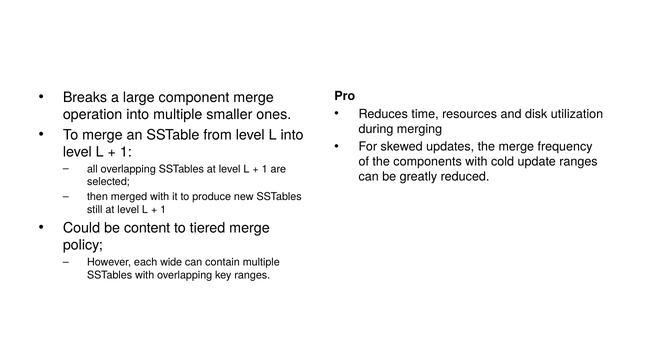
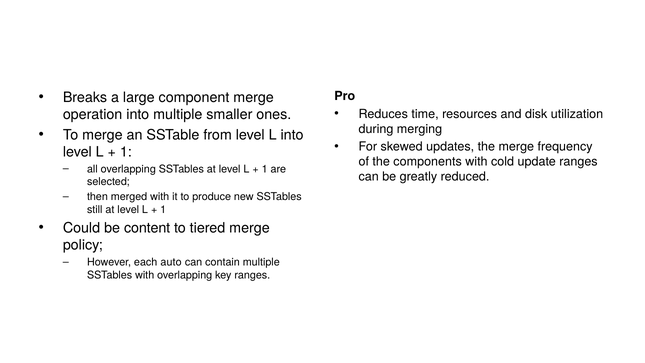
wide: wide -> auto
